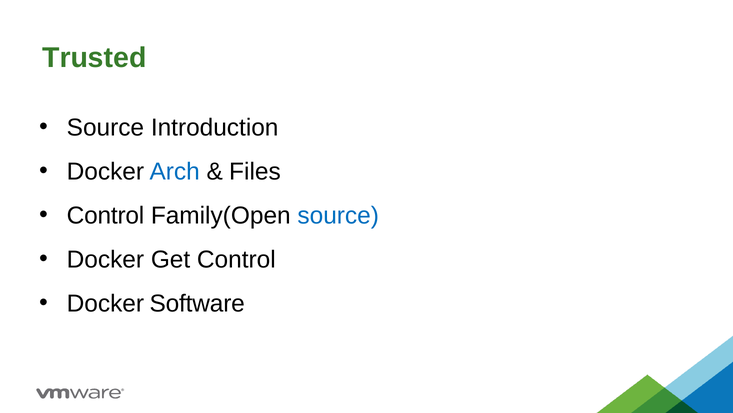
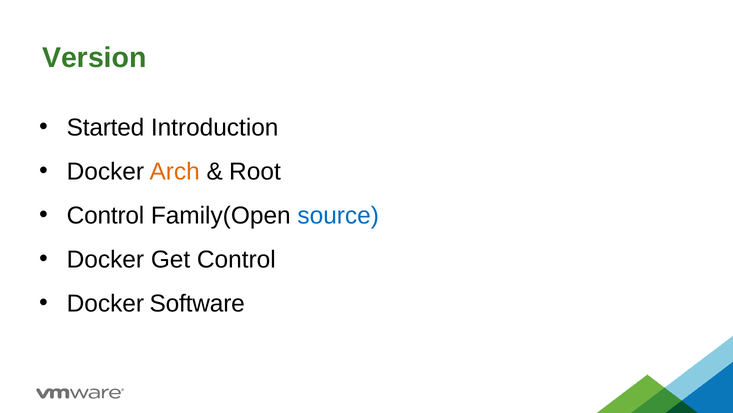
Trusted: Trusted -> Version
Source at (105, 127): Source -> Started
Arch colour: blue -> orange
Files: Files -> Root
